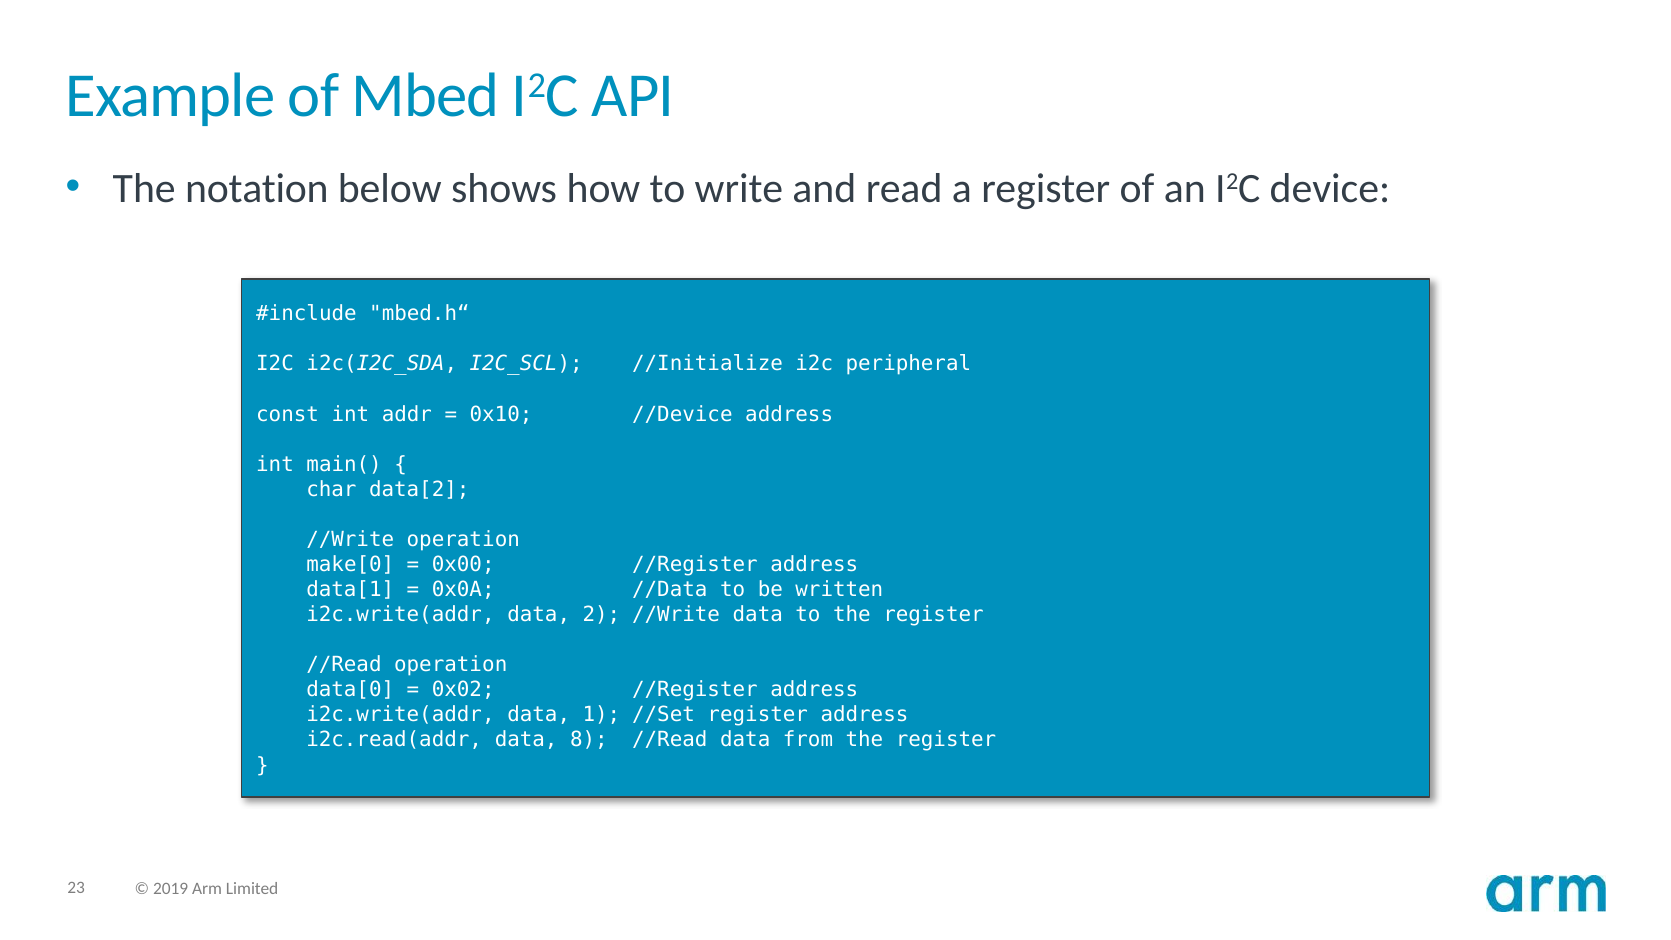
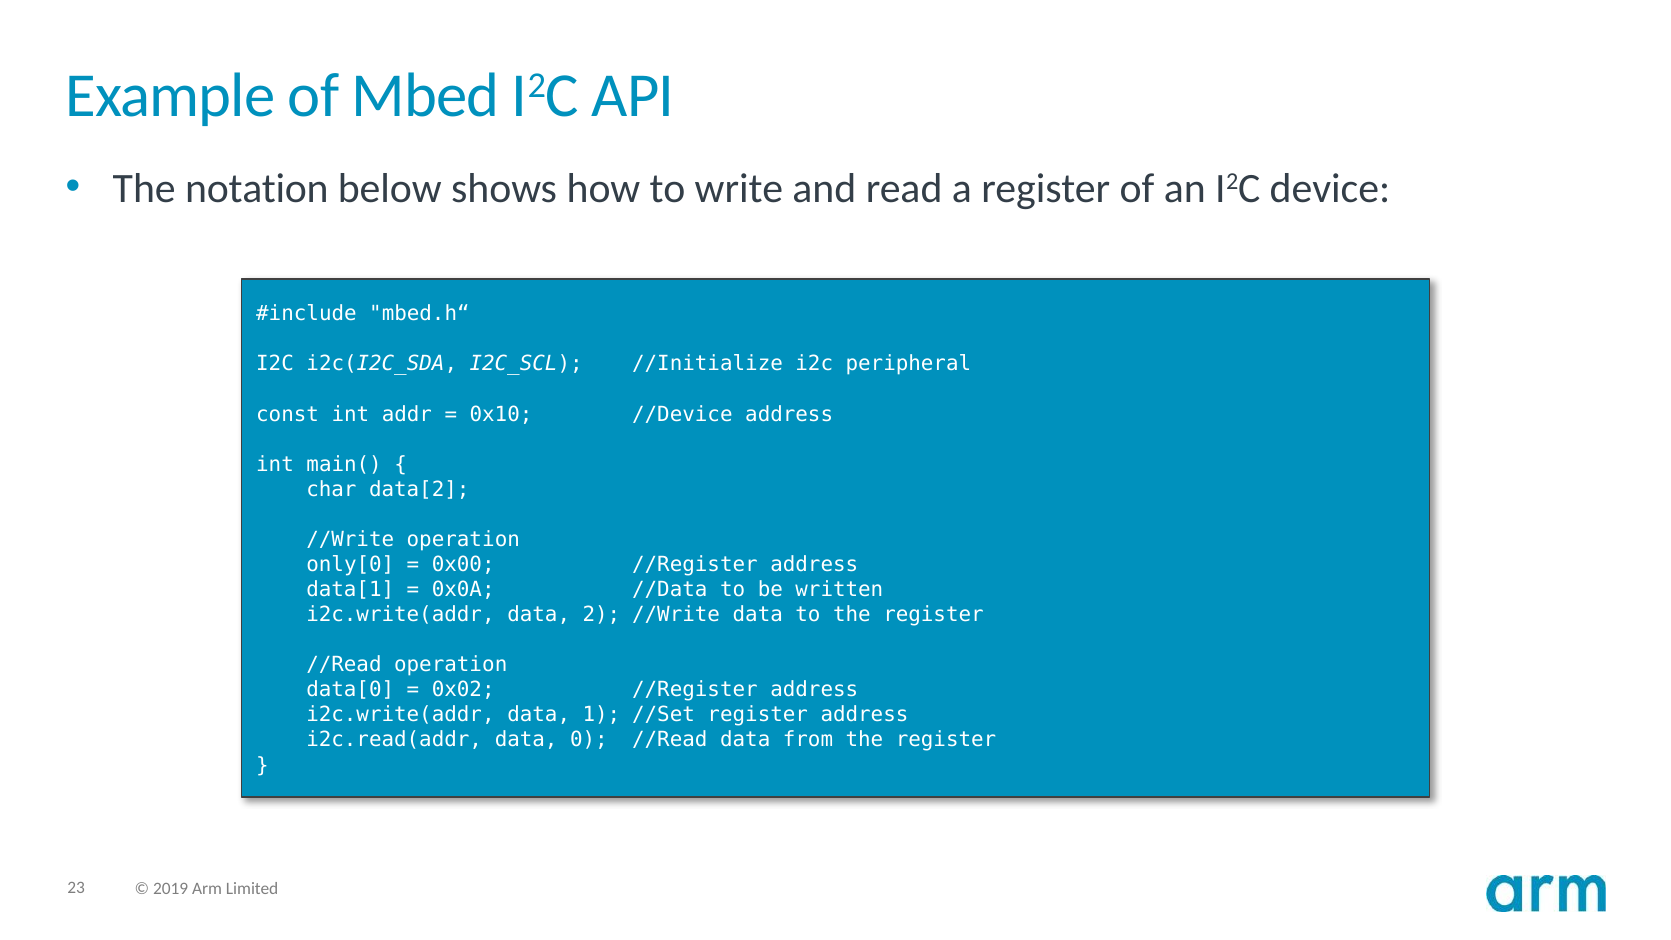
make[0: make[0 -> only[0
8: 8 -> 0
